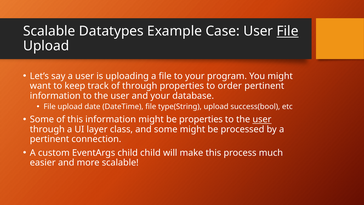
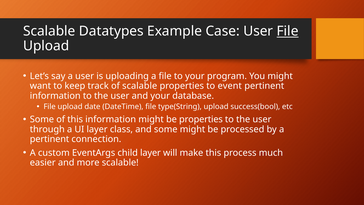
of through: through -> scalable
order: order -> event
user at (262, 119) underline: present -> none
child child: child -> layer
